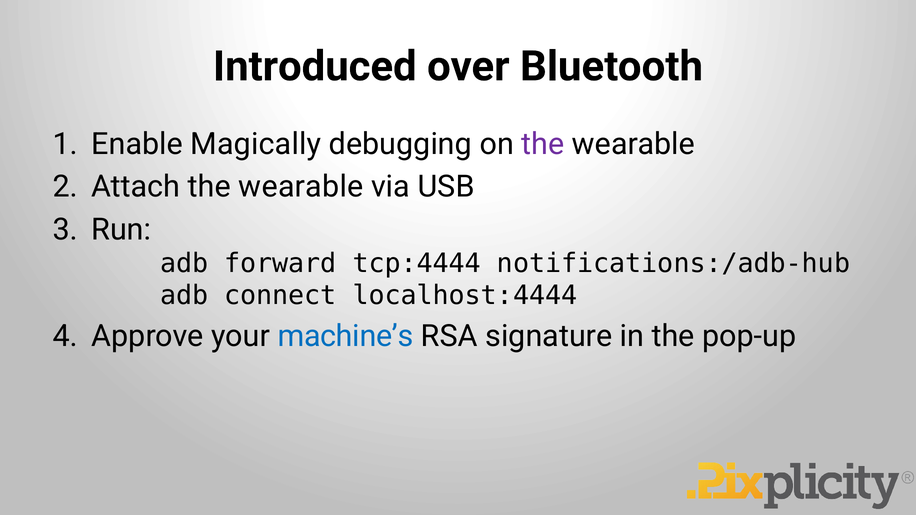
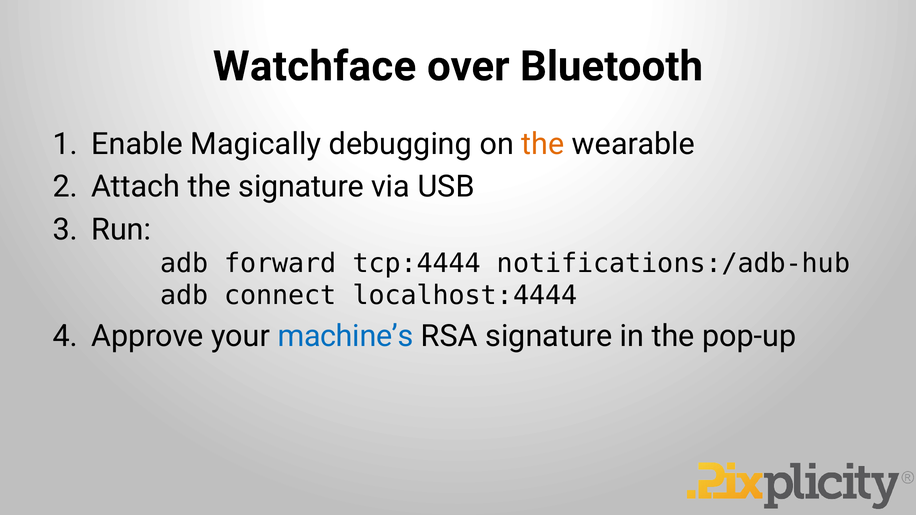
Introduced: Introduced -> Watchface
the at (543, 144) colour: purple -> orange
Attach the wearable: wearable -> signature
